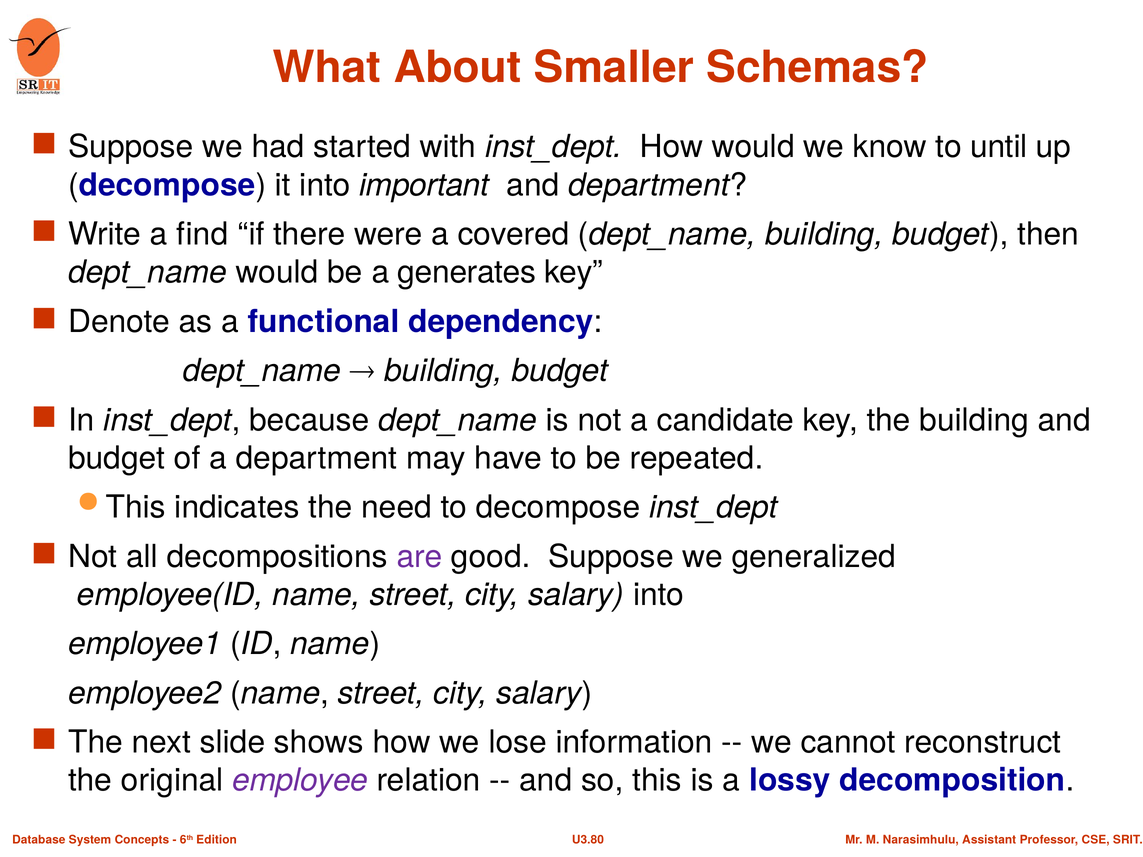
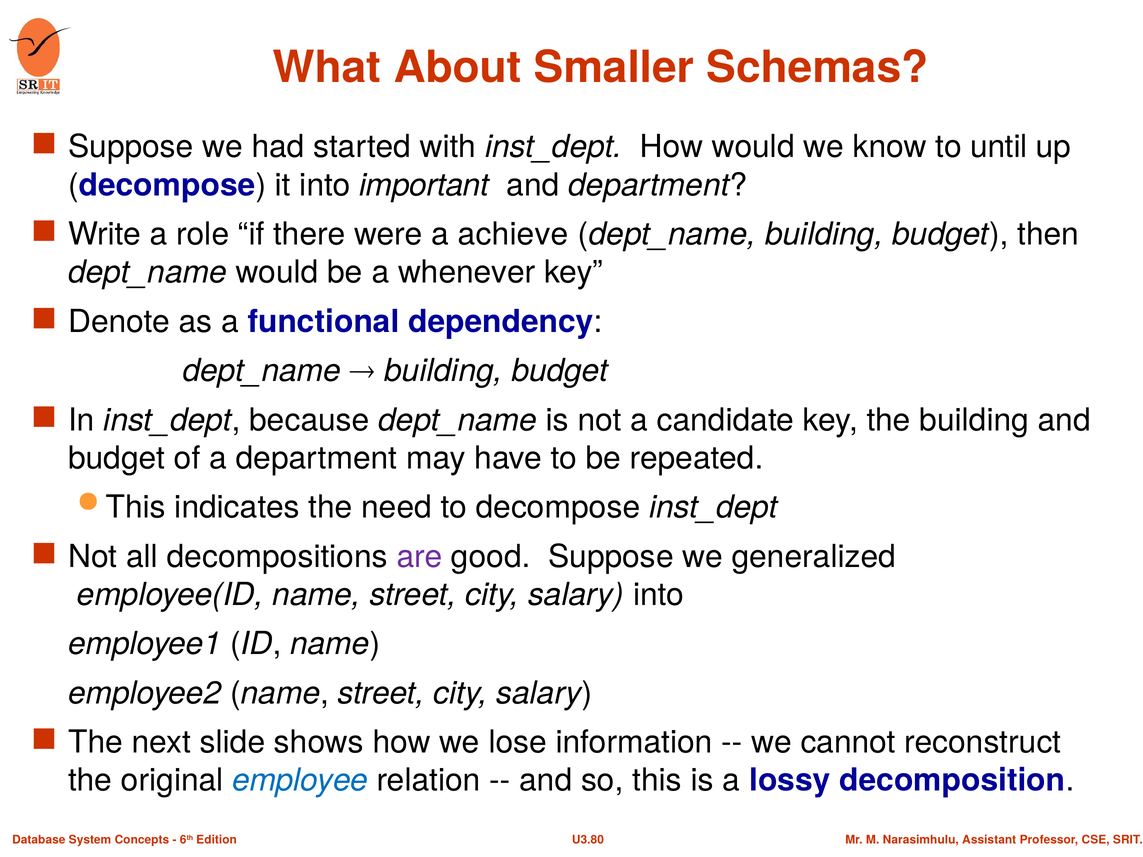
find: find -> role
covered: covered -> achieve
generates: generates -> whenever
employee colour: purple -> blue
